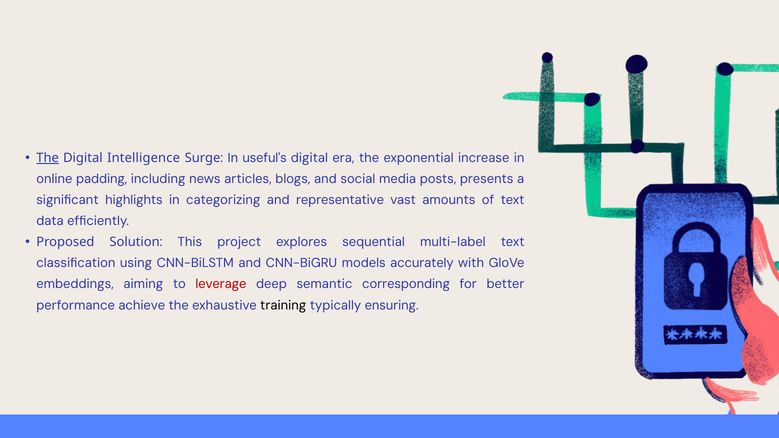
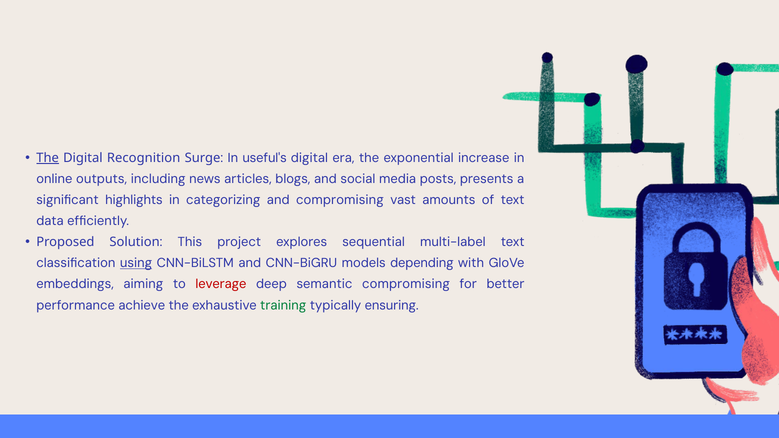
Intelligence: Intelligence -> Recognition
padding: padding -> outputs
and representative: representative -> compromising
using underline: none -> present
accurately: accurately -> depending
semantic corresponding: corresponding -> compromising
training colour: black -> green
